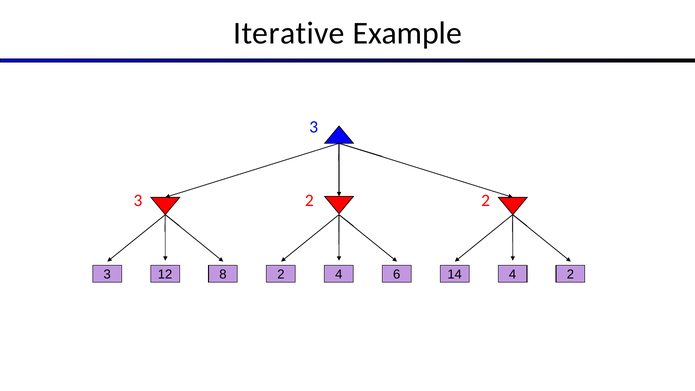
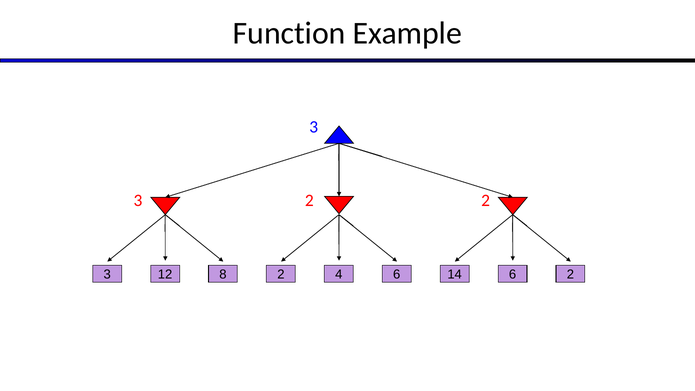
Iterative: Iterative -> Function
8 4: 4 -> 6
